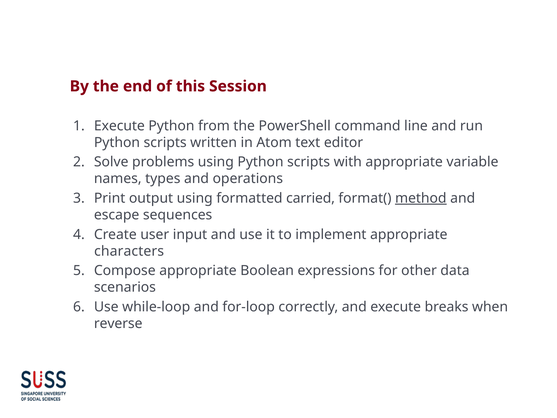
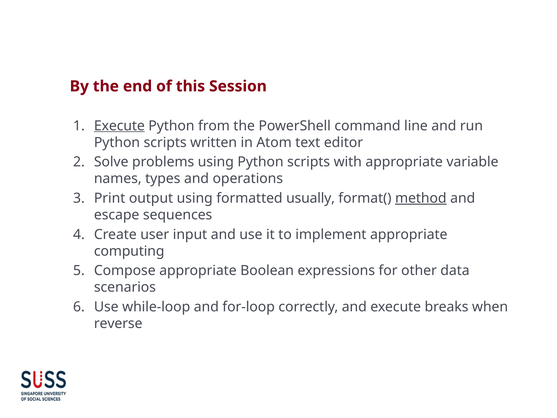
Execute at (119, 126) underline: none -> present
carried: carried -> usually
characters: characters -> computing
